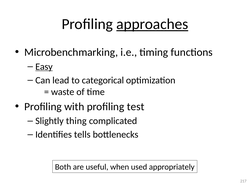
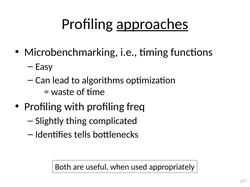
Easy underline: present -> none
categorical: categorical -> algorithms
test: test -> freq
